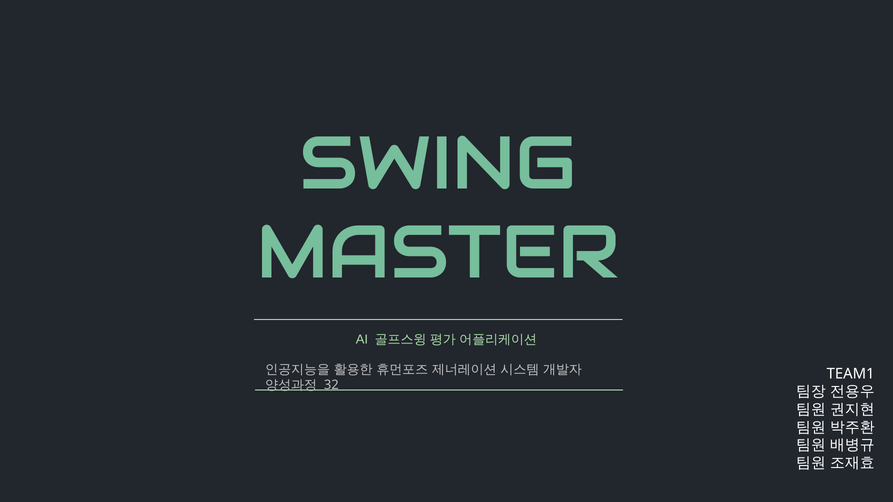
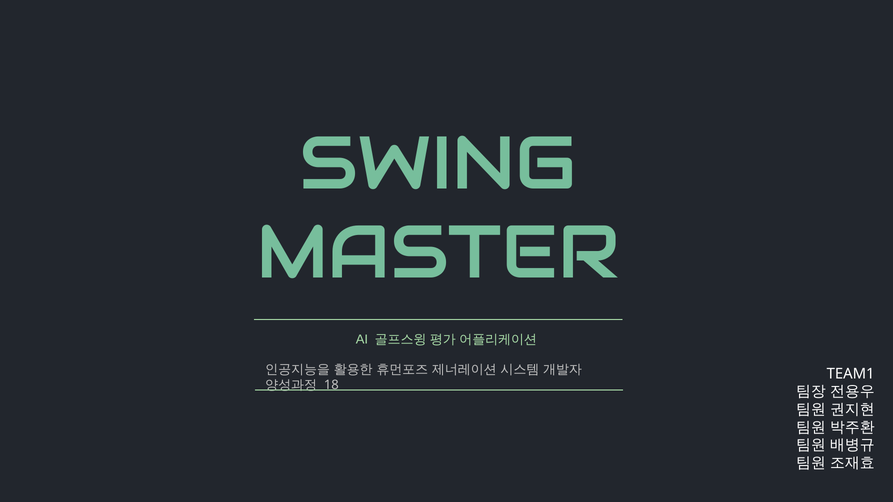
32: 32 -> 18
